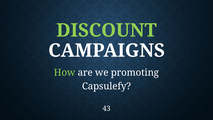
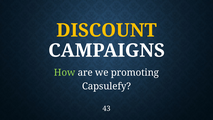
DISCOUNT colour: light green -> yellow
